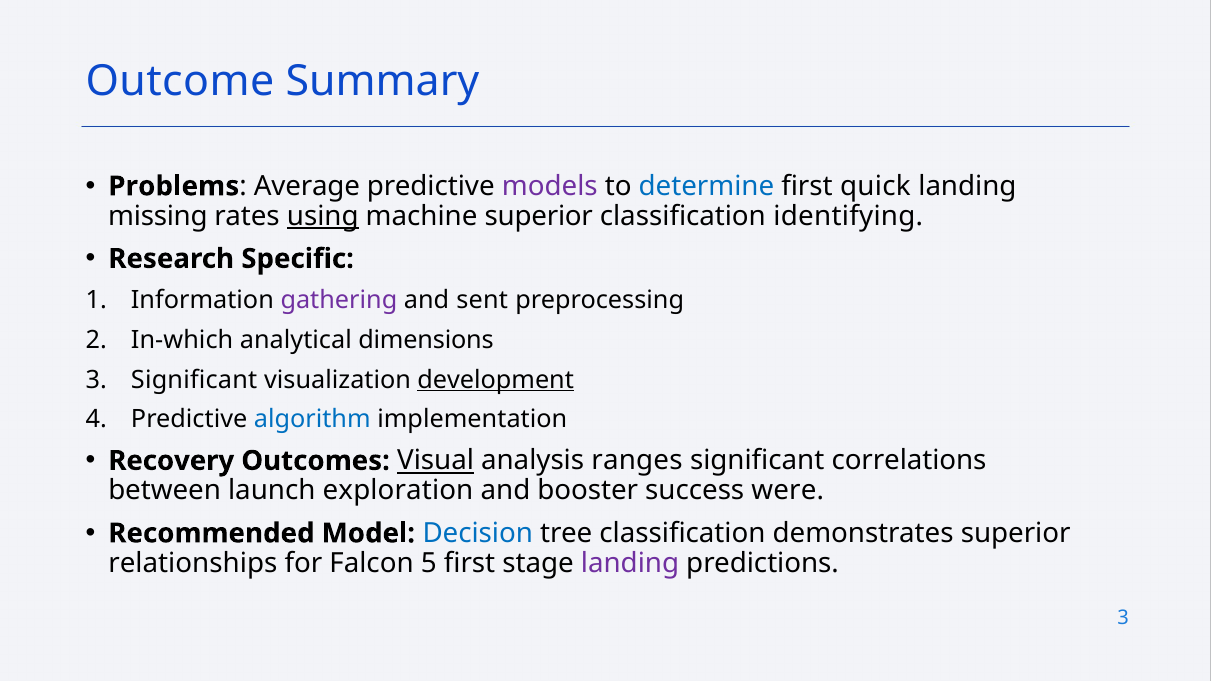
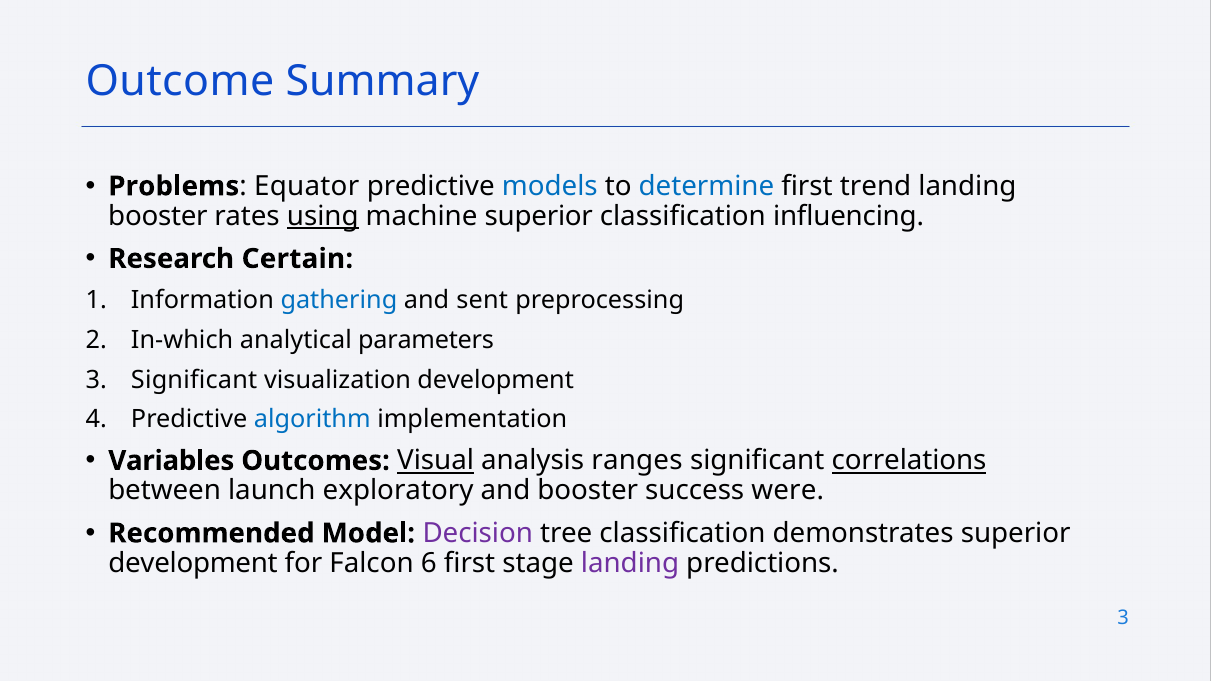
Average: Average -> Equator
models colour: purple -> blue
quick: quick -> trend
missing at (158, 216): missing -> booster
identifying: identifying -> influencing
Specific: Specific -> Certain
gathering colour: purple -> blue
dimensions: dimensions -> parameters
development at (496, 380) underline: present -> none
Recovery: Recovery -> Variables
correlations underline: none -> present
exploration: exploration -> exploratory
Decision colour: blue -> purple
relationships at (193, 563): relationships -> development
5: 5 -> 6
